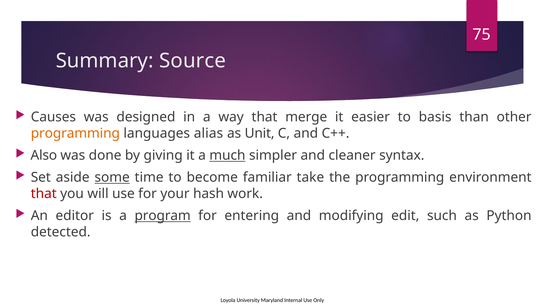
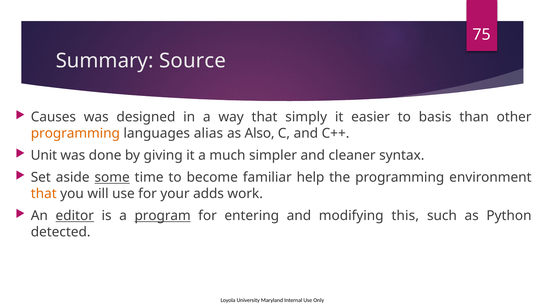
merge: merge -> simply
Unit: Unit -> Also
Also: Also -> Unit
much underline: present -> none
take: take -> help
that at (44, 194) colour: red -> orange
hash: hash -> adds
editor underline: none -> present
edit: edit -> this
